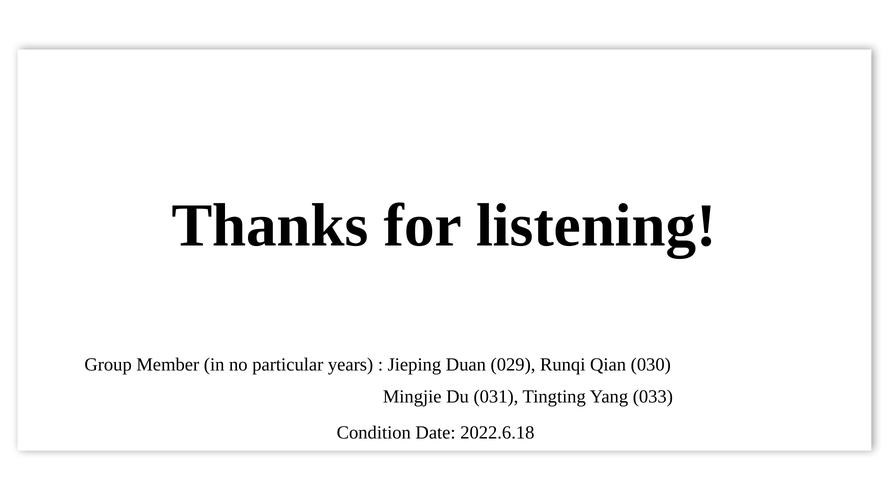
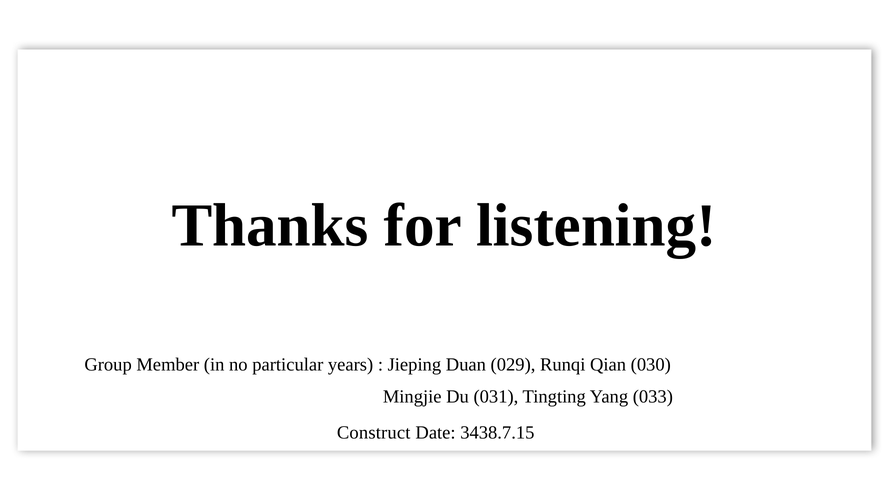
Condition: Condition -> Construct
2022.6.18: 2022.6.18 -> 3438.7.15
